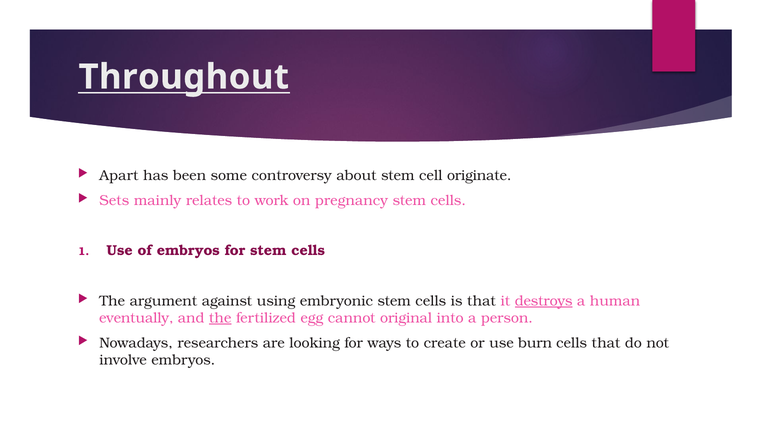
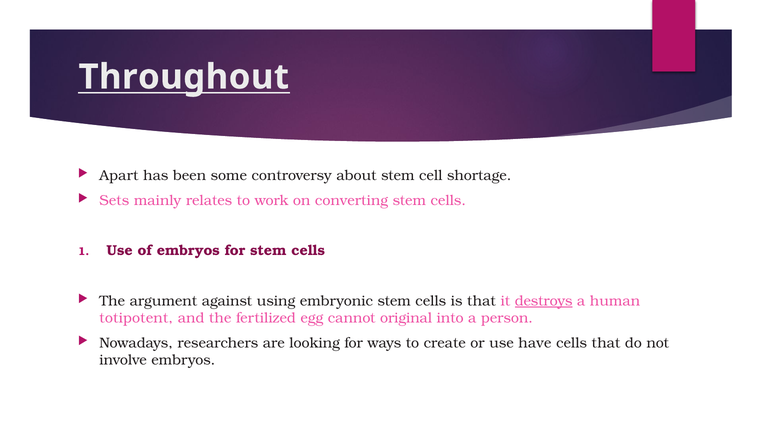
originate: originate -> shortage
pregnancy: pregnancy -> converting
eventually: eventually -> totipotent
the at (220, 318) underline: present -> none
burn: burn -> have
